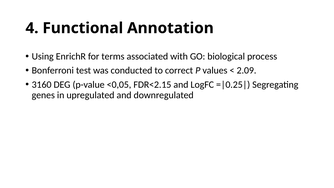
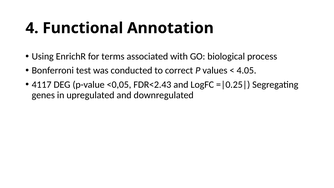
2.09: 2.09 -> 4.05
3160: 3160 -> 4117
FDR<2.15: FDR<2.15 -> FDR<2.43
